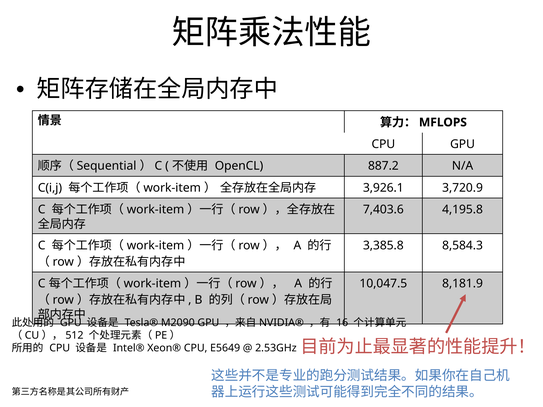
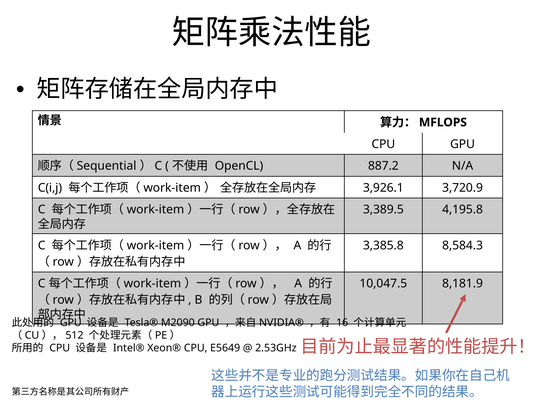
7,403.6: 7,403.6 -> 3,389.5
